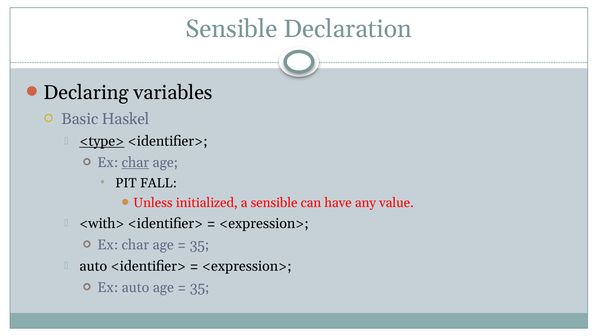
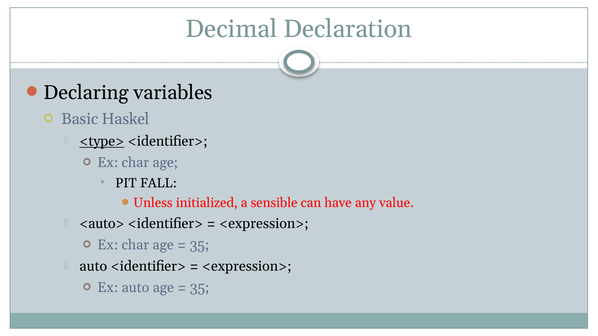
Sensible at (231, 29): Sensible -> Decimal
char at (135, 163) underline: present -> none
<with>: <with> -> <auto>
